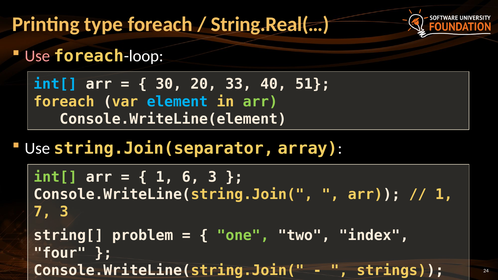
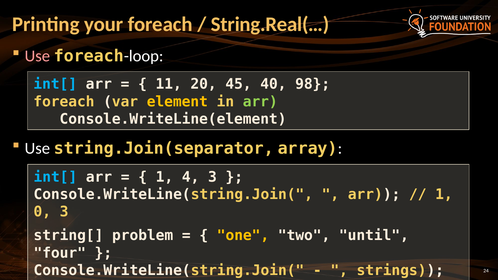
type: type -> your
30: 30 -> 11
33: 33 -> 45
51: 51 -> 98
element colour: light blue -> yellow
int[ at (55, 177) colour: light green -> light blue
6: 6 -> 4
7: 7 -> 0
one at (243, 236) colour: light green -> yellow
index: index -> until
